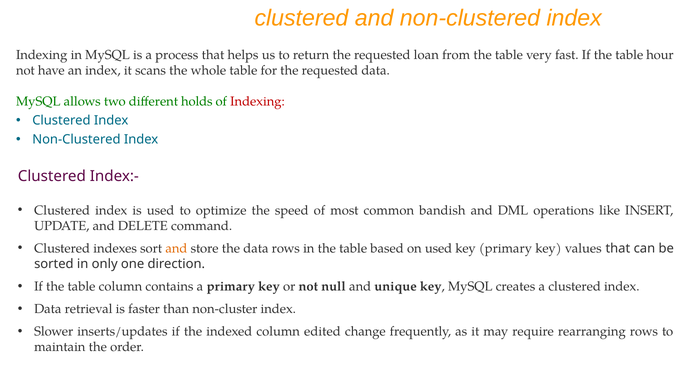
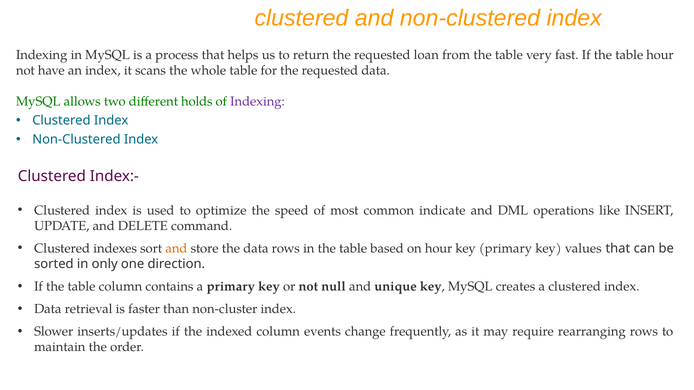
Indexing at (258, 102) colour: red -> purple
bandish: bandish -> indicate
on used: used -> hour
edited: edited -> events
